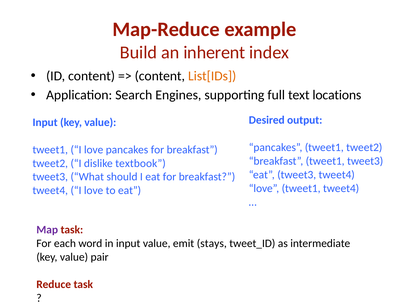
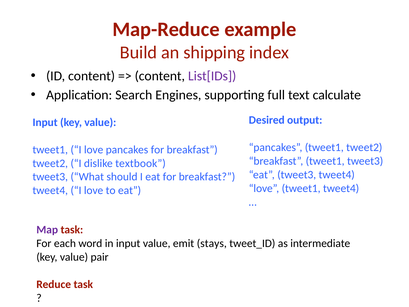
inherent: inherent -> shipping
List[IDs colour: orange -> purple
locations: locations -> calculate
